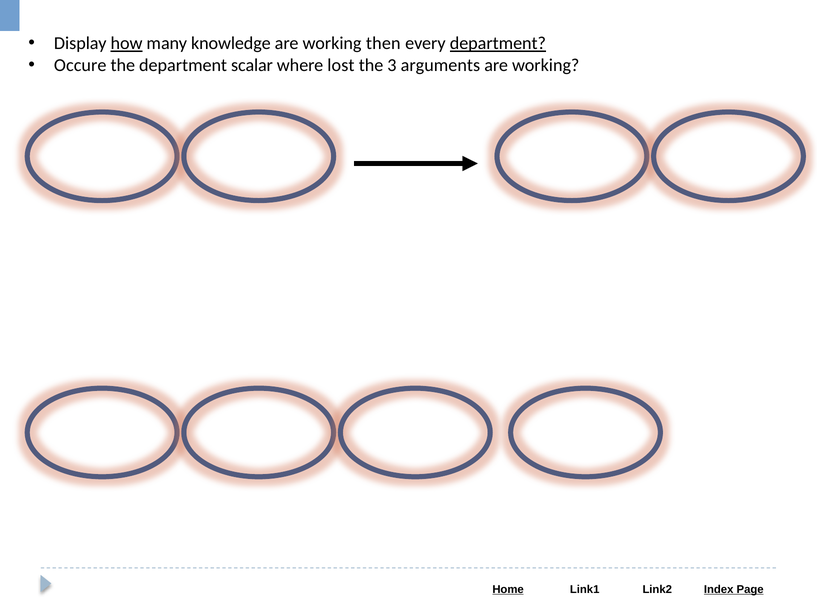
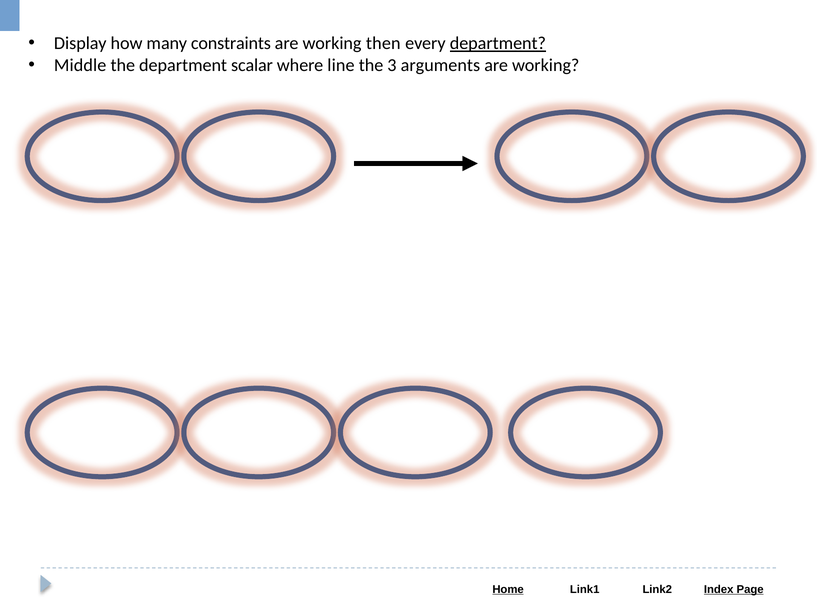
how underline: present -> none
knowledge: knowledge -> constraints
Occure: Occure -> Middle
lost: lost -> line
